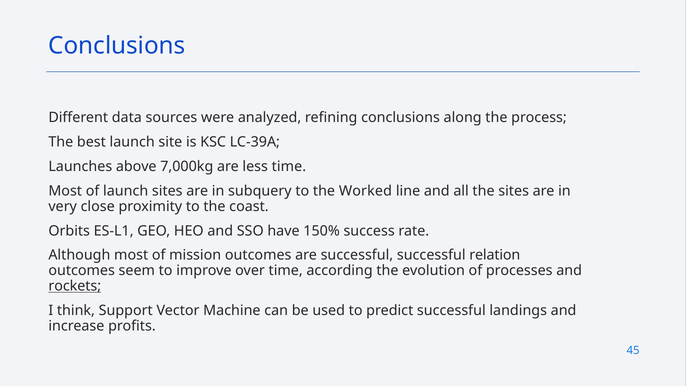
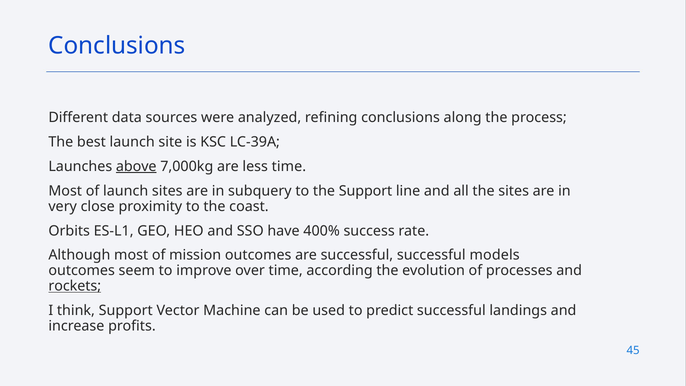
above underline: none -> present
the Worked: Worked -> Support
150%: 150% -> 400%
relation: relation -> models
